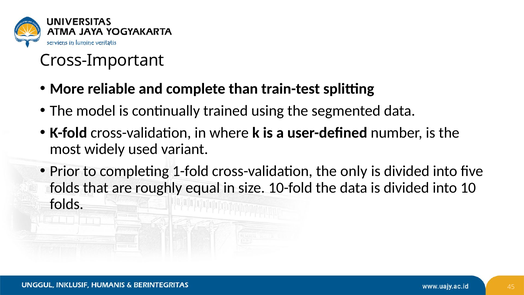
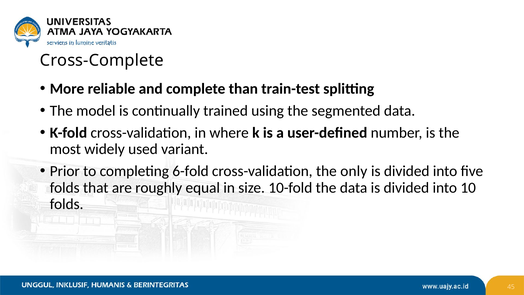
Cross-Important: Cross-Important -> Cross-Complete
1-fold: 1-fold -> 6-fold
